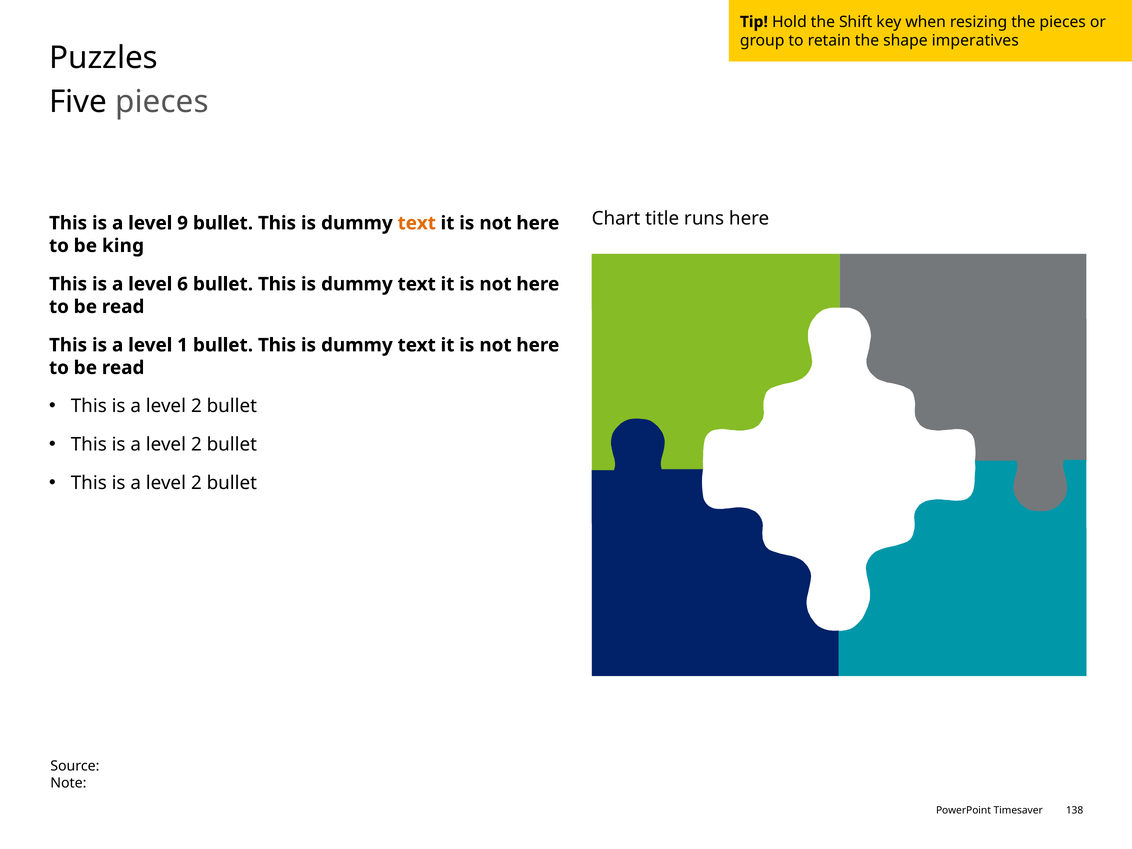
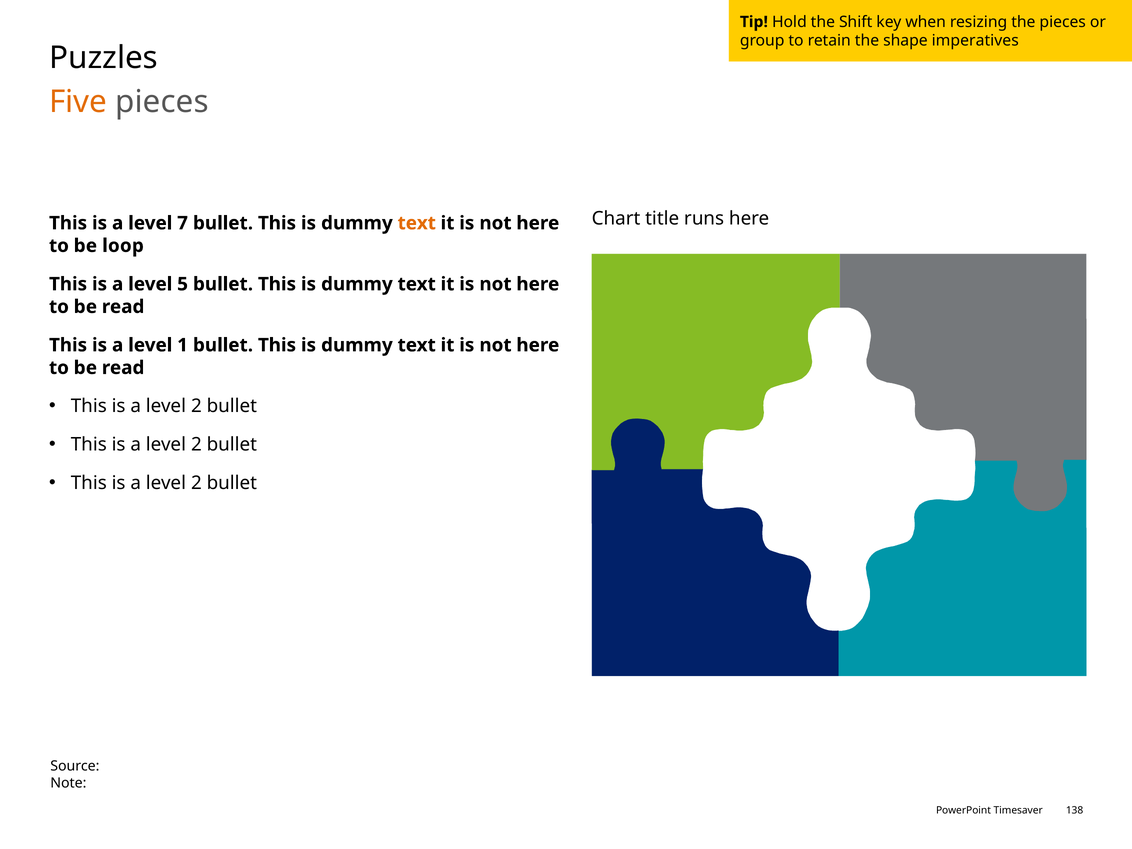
Five colour: black -> orange
9: 9 -> 7
king: king -> loop
6: 6 -> 5
